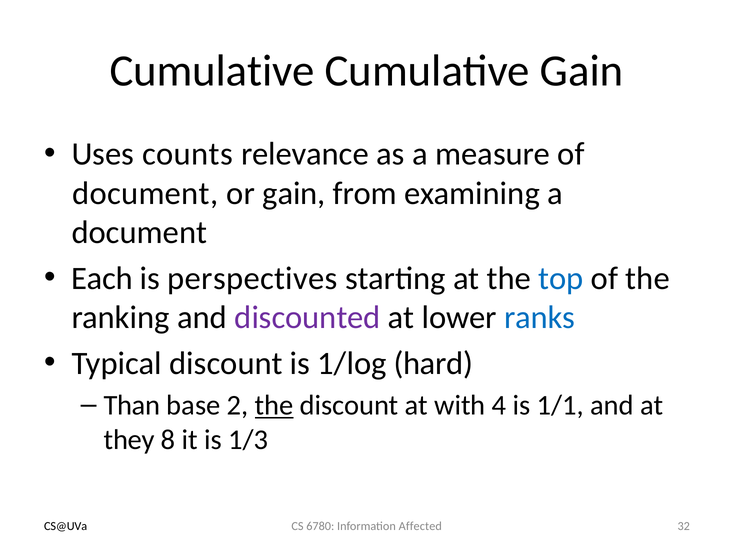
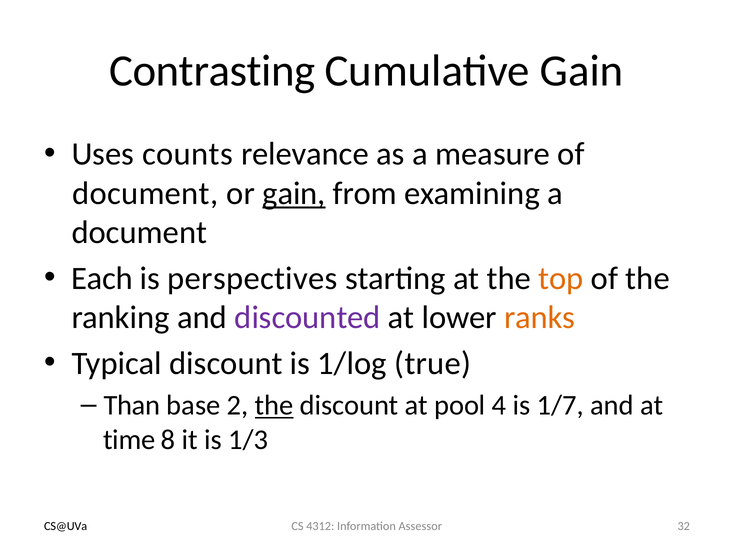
Cumulative at (212, 71): Cumulative -> Contrasting
gain at (294, 193) underline: none -> present
top colour: blue -> orange
ranks colour: blue -> orange
hard: hard -> true
with: with -> pool
1/1: 1/1 -> 1/7
they: they -> time
6780: 6780 -> 4312
Affected: Affected -> Assessor
